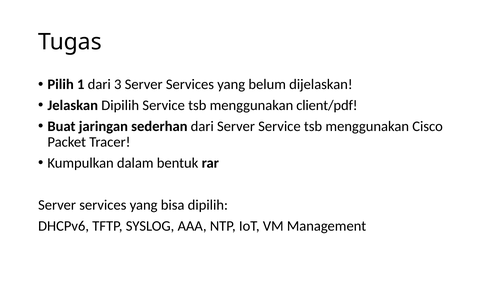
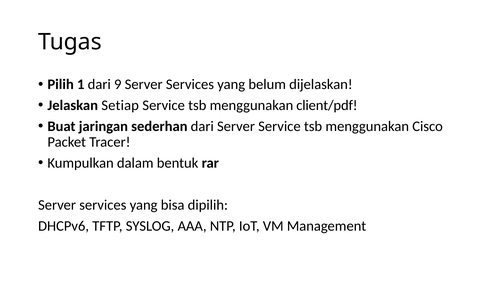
3: 3 -> 9
Jelaskan Dipilih: Dipilih -> Setiap
